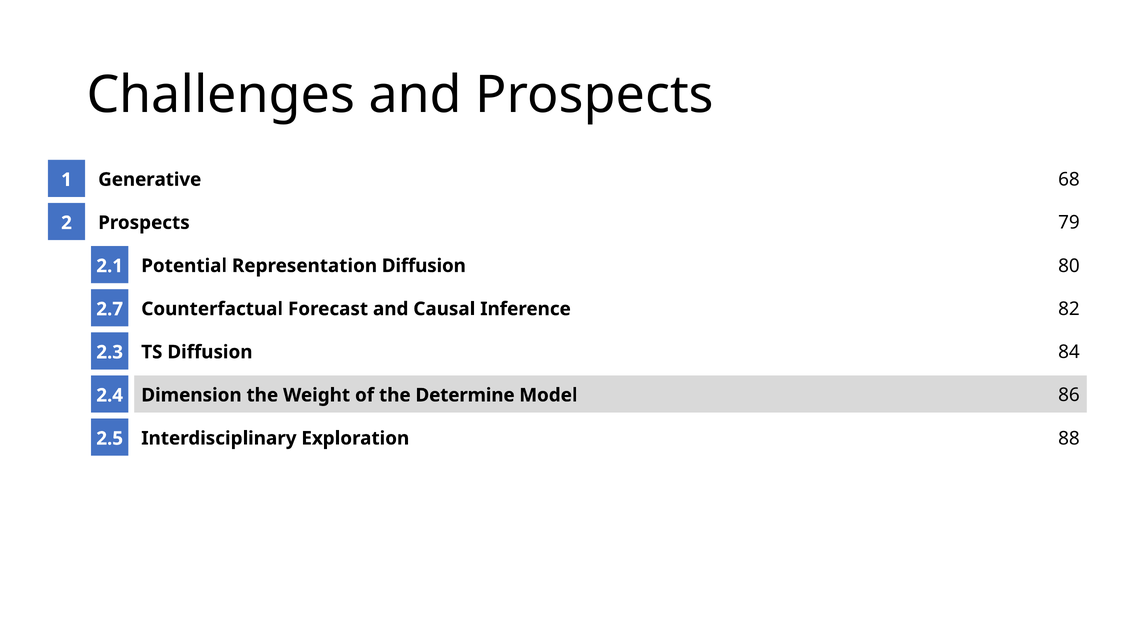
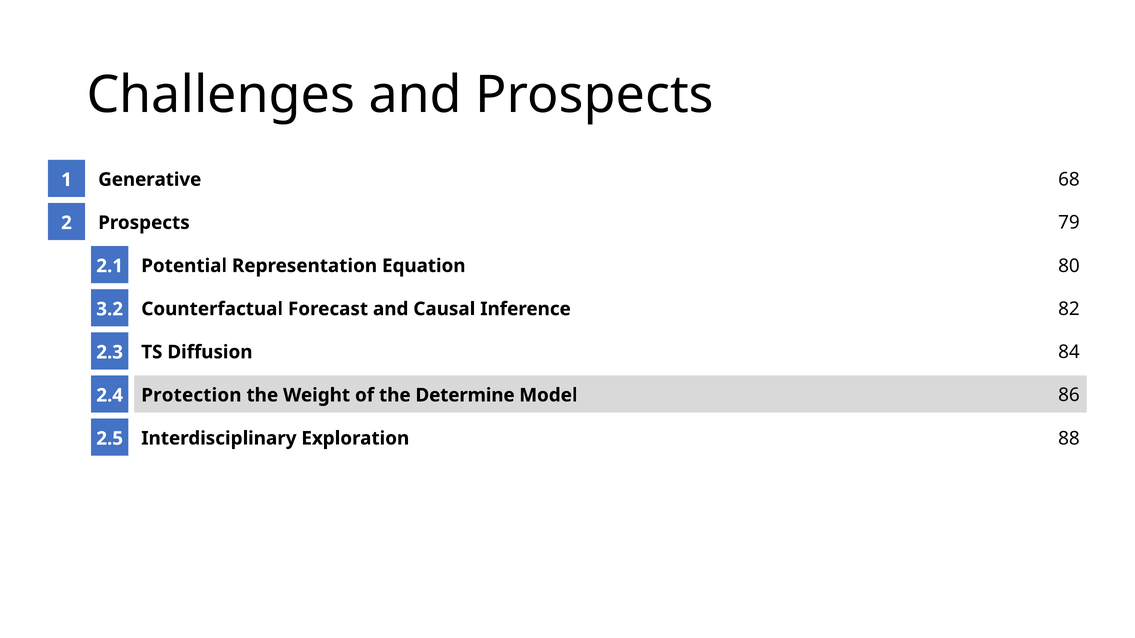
Representation Diffusion: Diffusion -> Equation
2.7: 2.7 -> 3.2
Dimension: Dimension -> Protection
